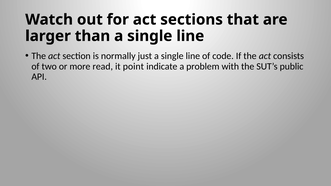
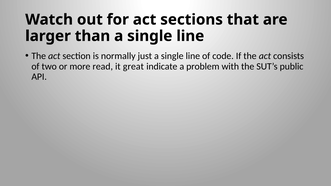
point: point -> great
